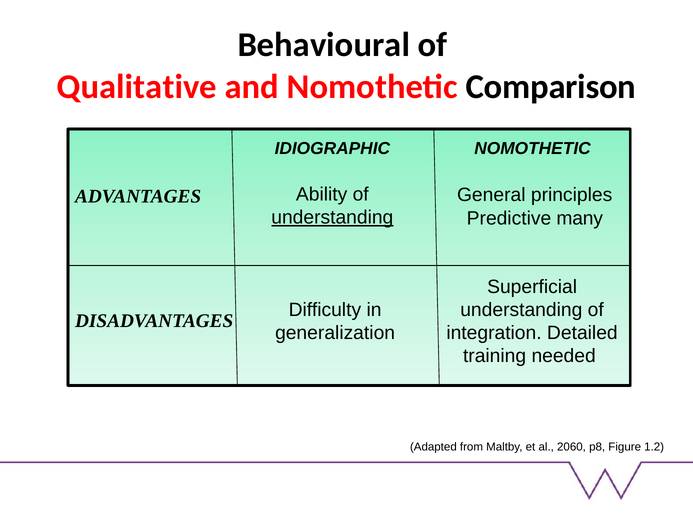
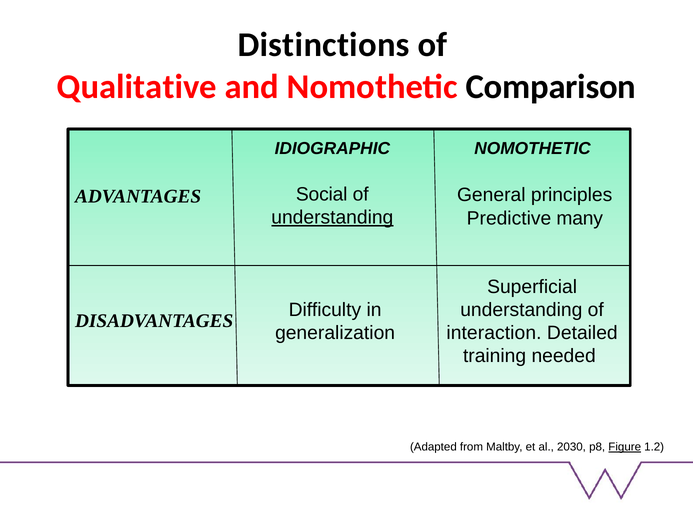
Behavioural: Behavioural -> Distinctions
Ability: Ability -> Social
integration: integration -> interaction
2060: 2060 -> 2030
Figure underline: none -> present
